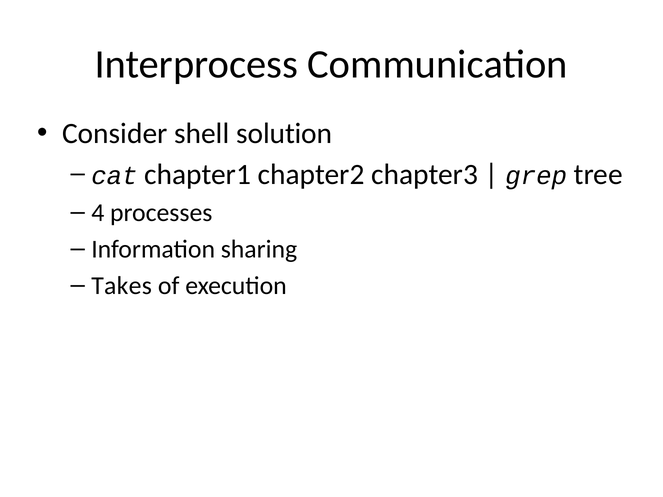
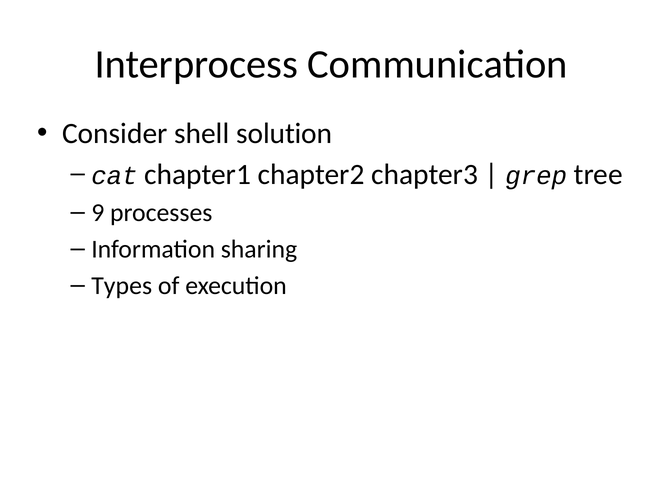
4: 4 -> 9
Takes: Takes -> Types
